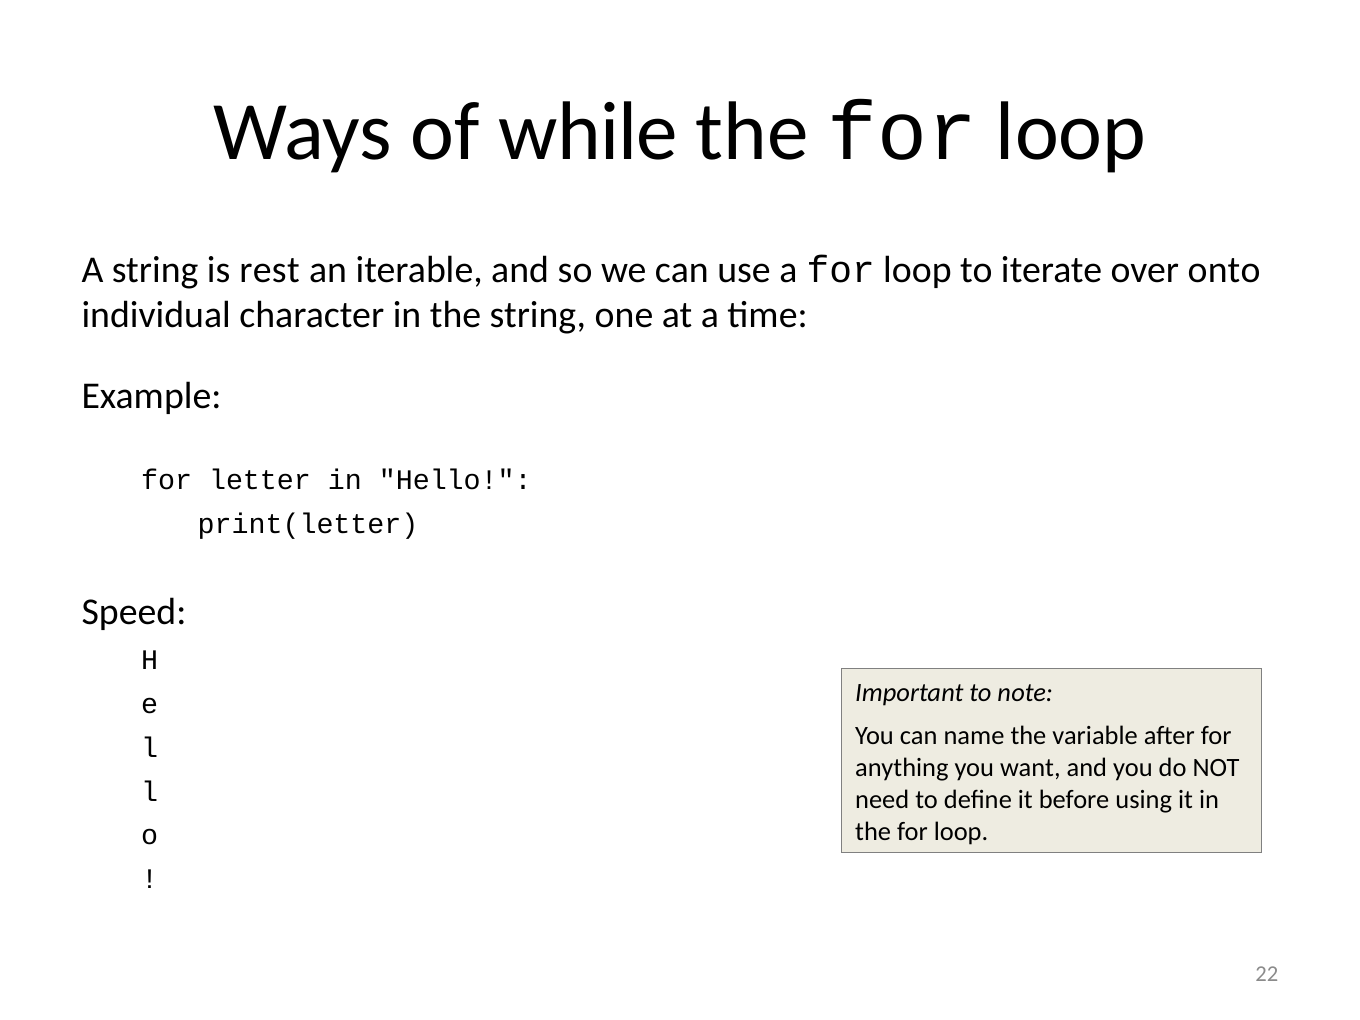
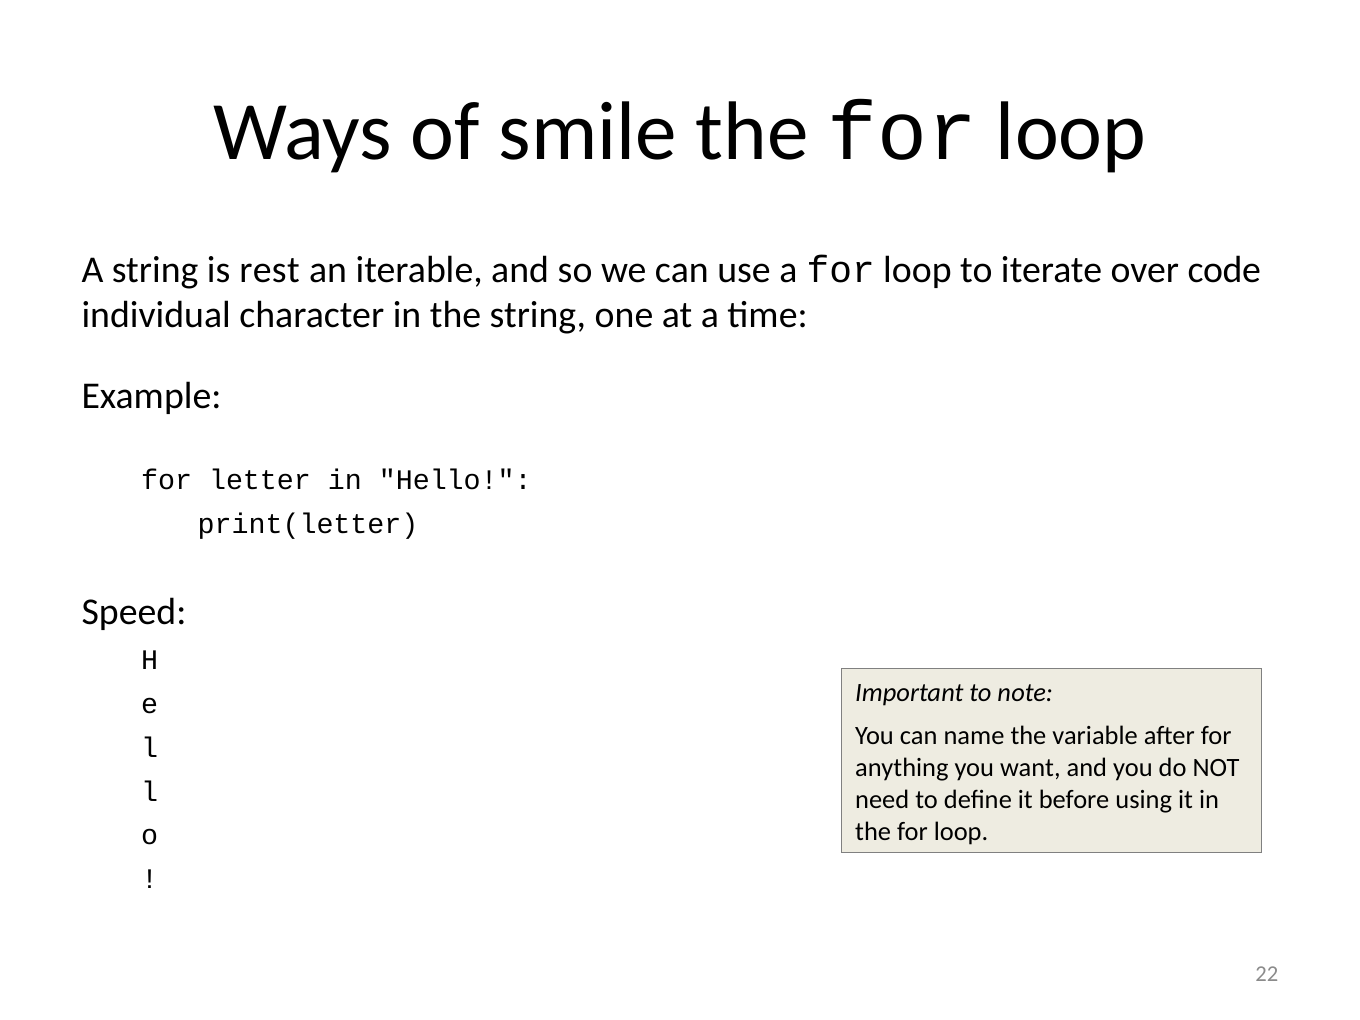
while: while -> smile
onto: onto -> code
